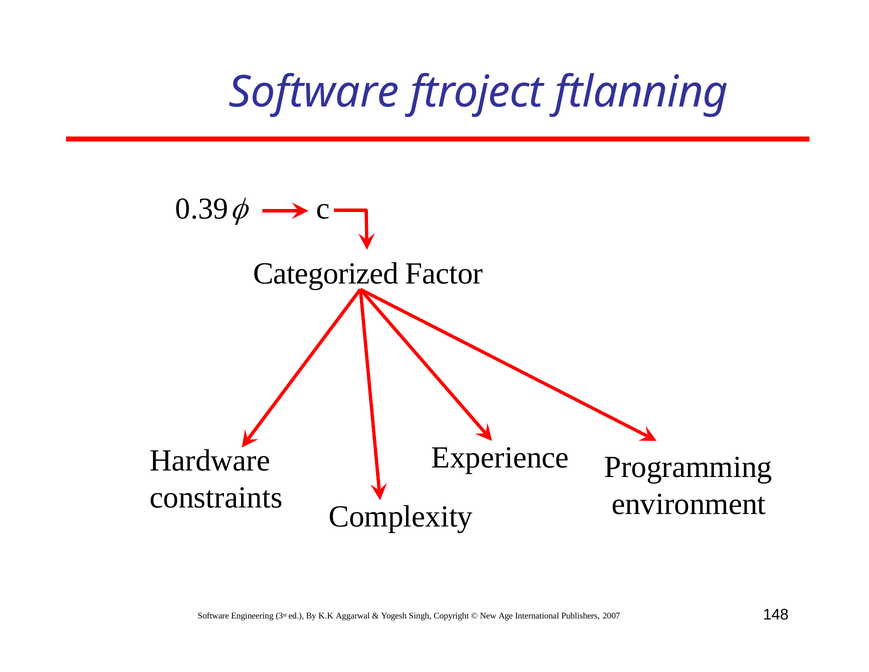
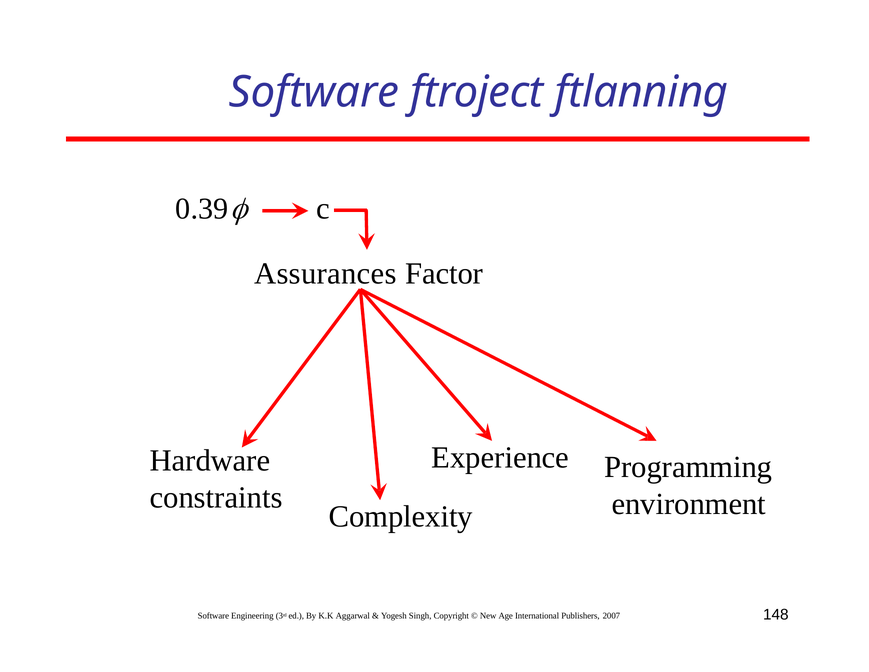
Categorized: Categorized -> Assurances
